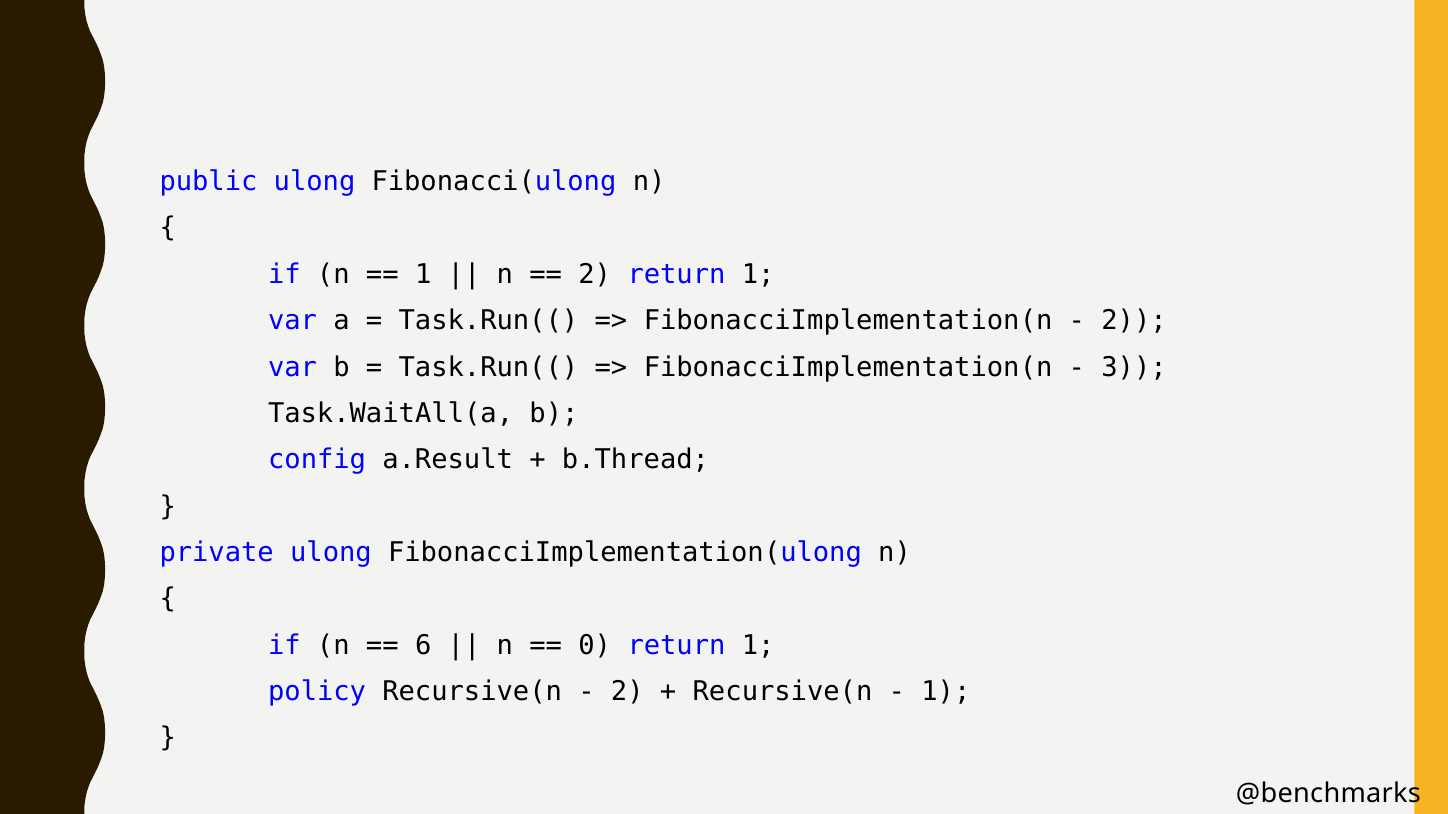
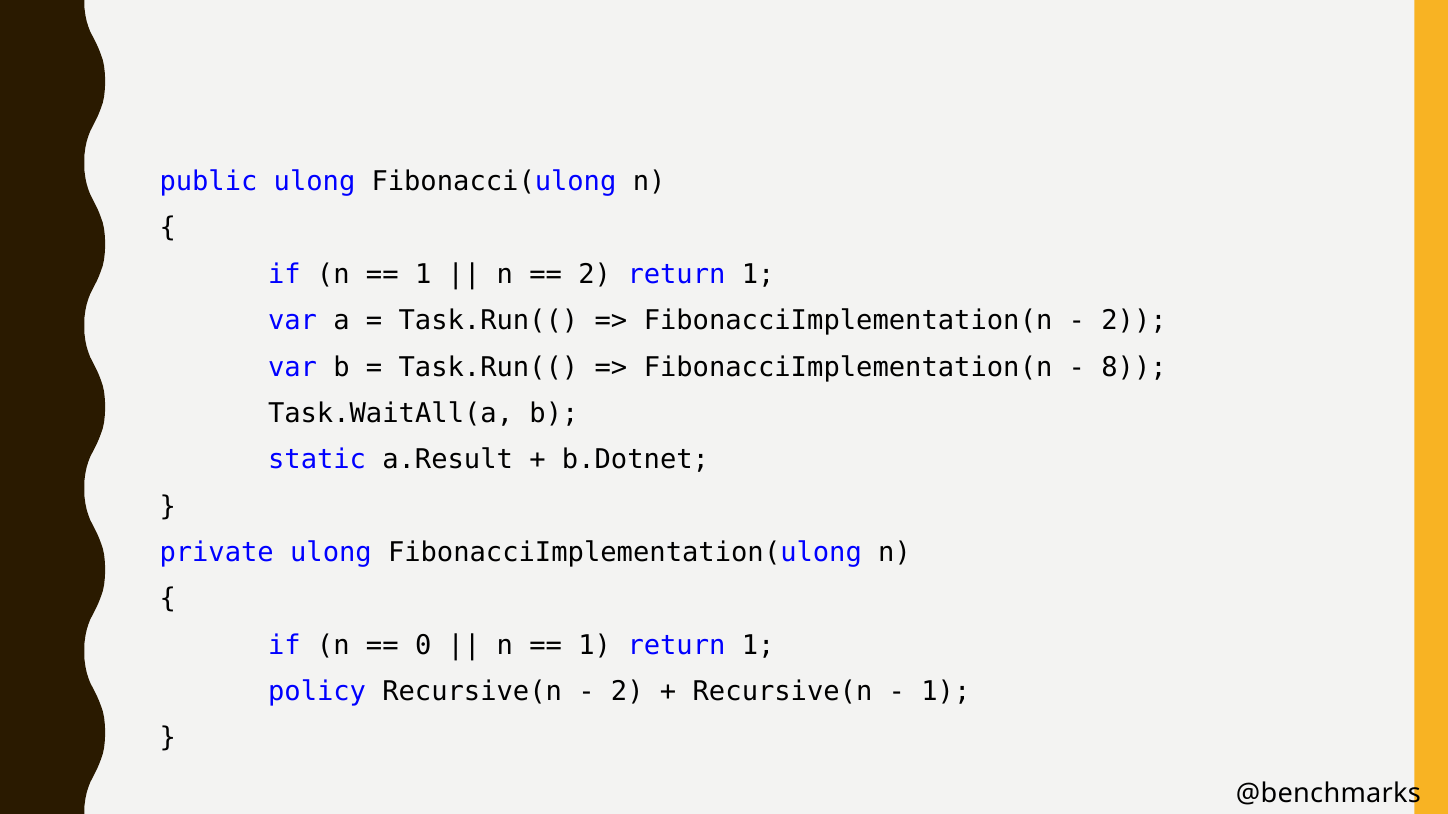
3: 3 -> 8
config: config -> static
b.Thread: b.Thread -> b.Dotnet
6: 6 -> 0
0 at (595, 646): 0 -> 1
